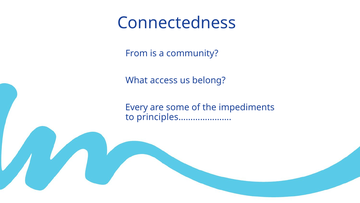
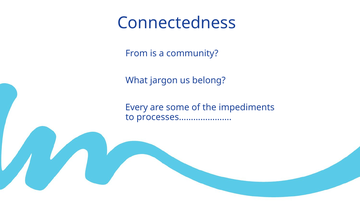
access: access -> jargon
principles…………………: principles………………… -> processes…………………
